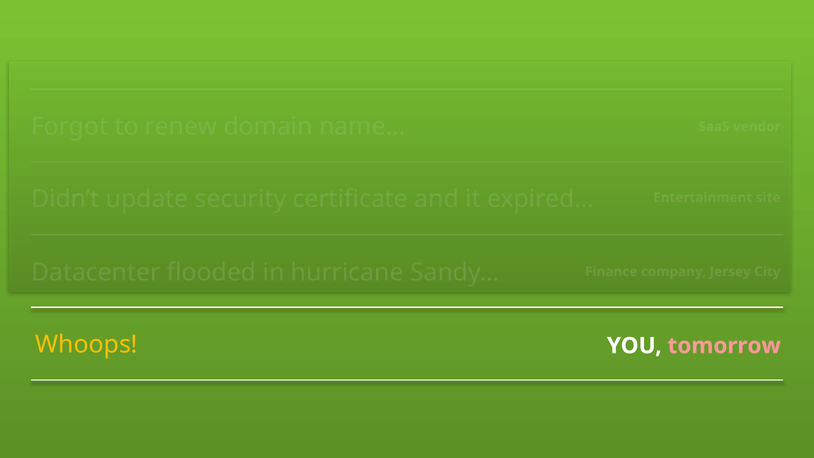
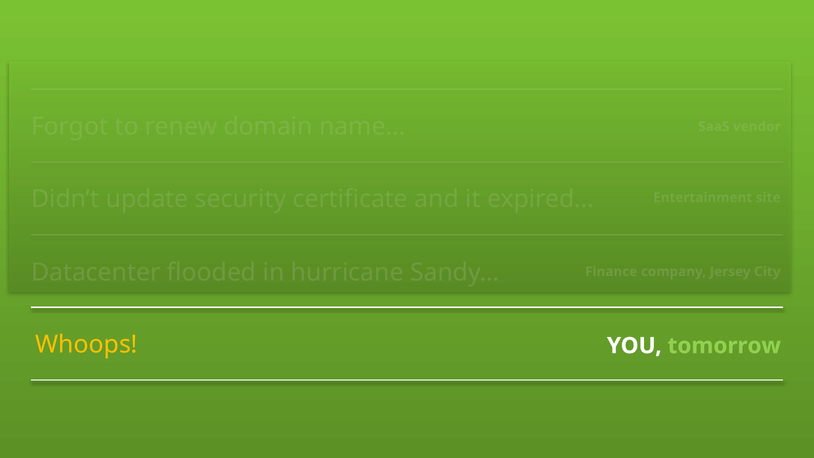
tomorrow colour: pink -> light green
